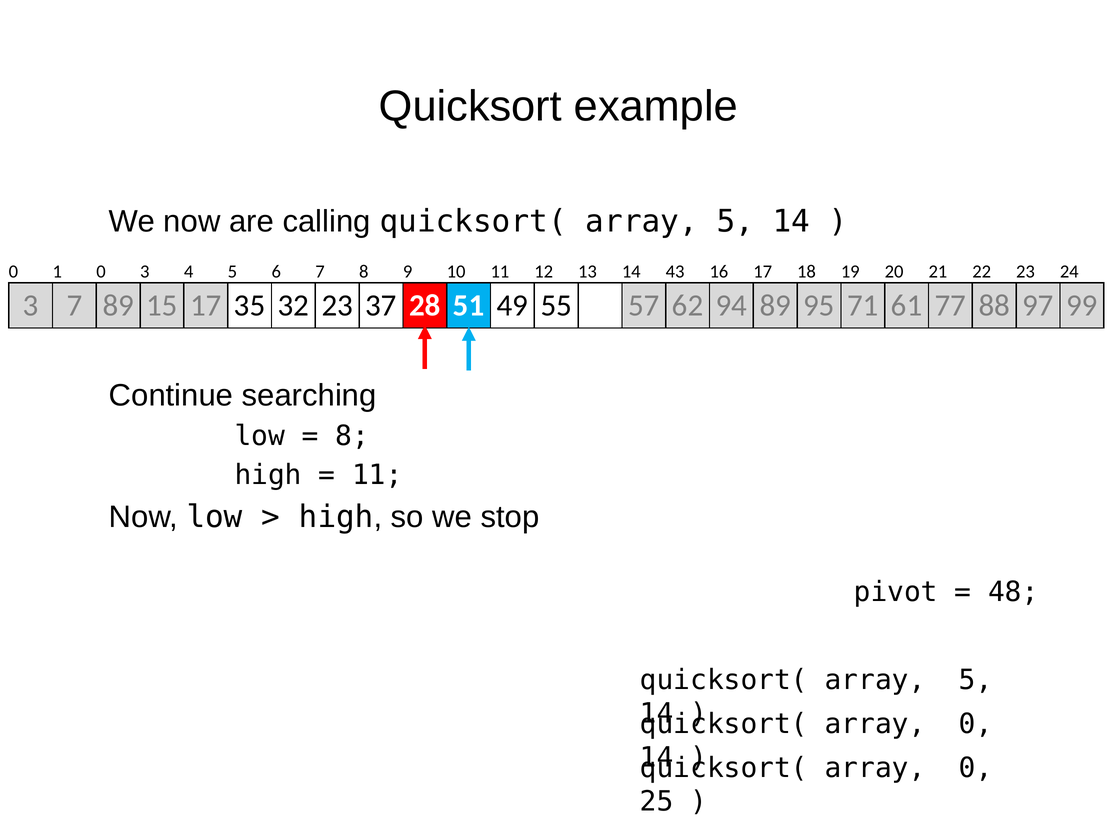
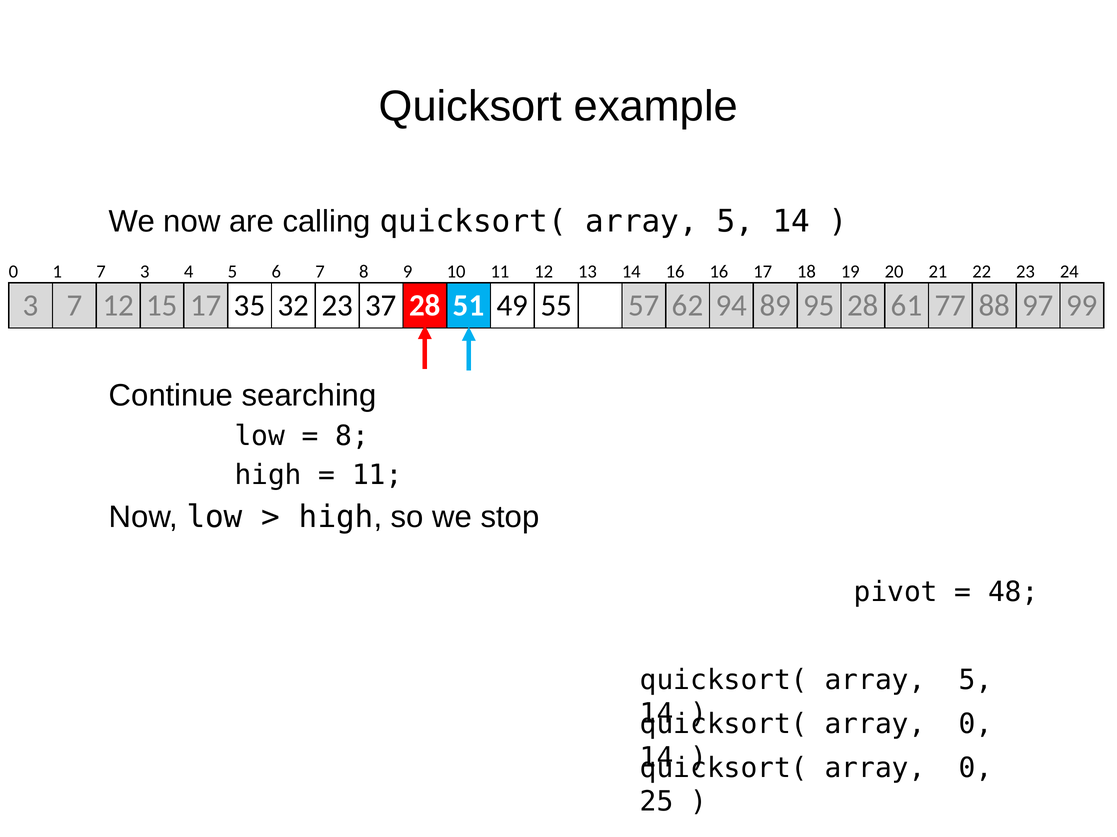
1 0: 0 -> 7
14 43: 43 -> 16
7 89: 89 -> 12
95 71: 71 -> 28
